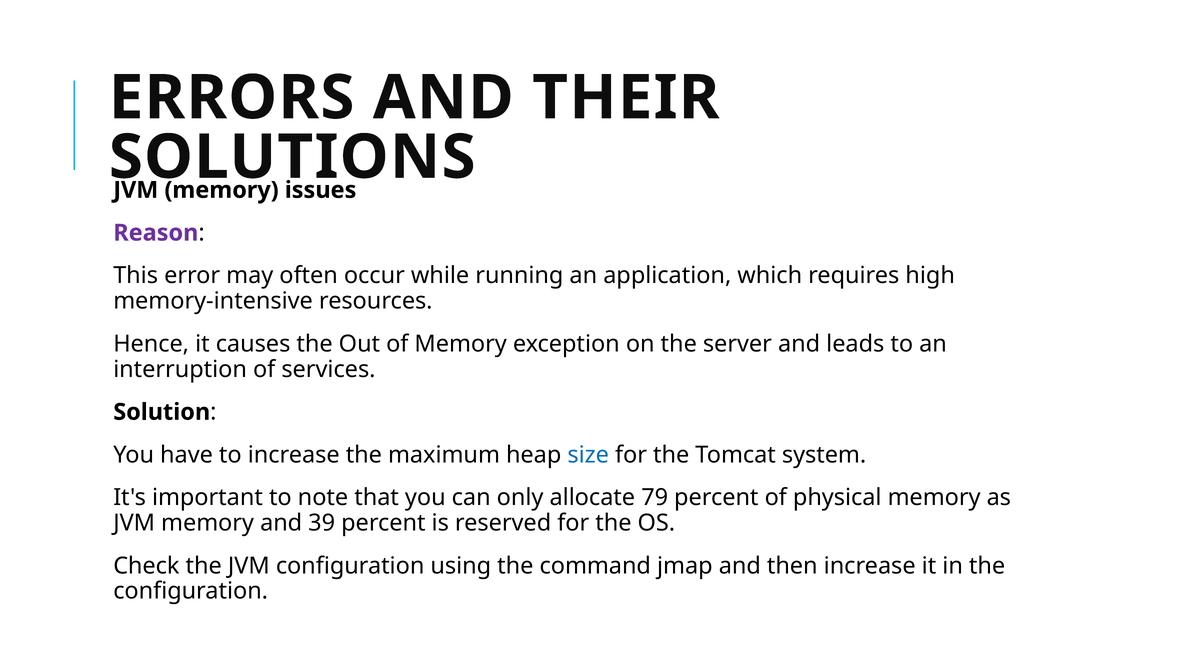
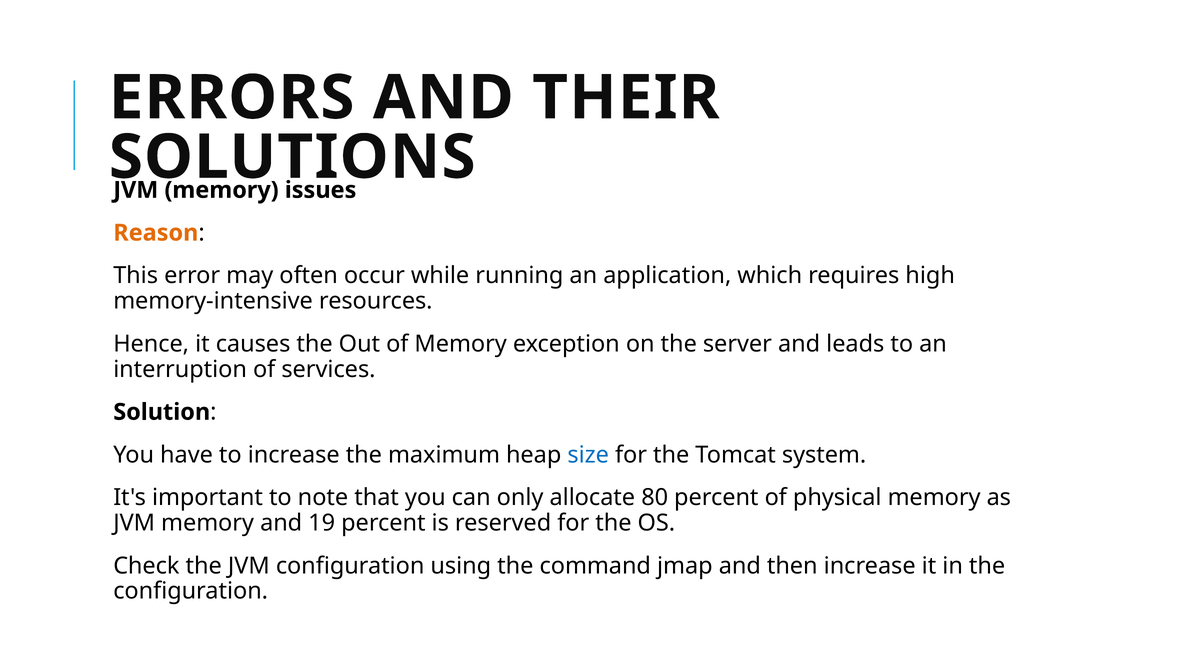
Reason colour: purple -> orange
79: 79 -> 80
39: 39 -> 19
